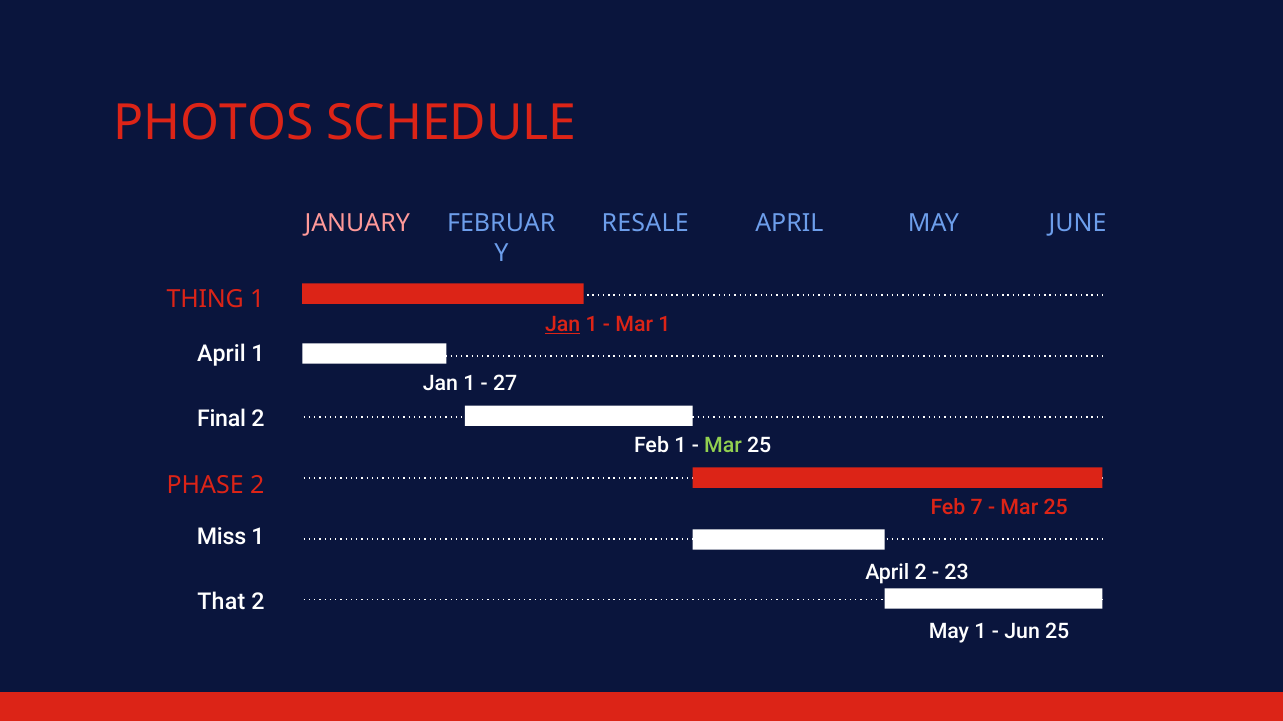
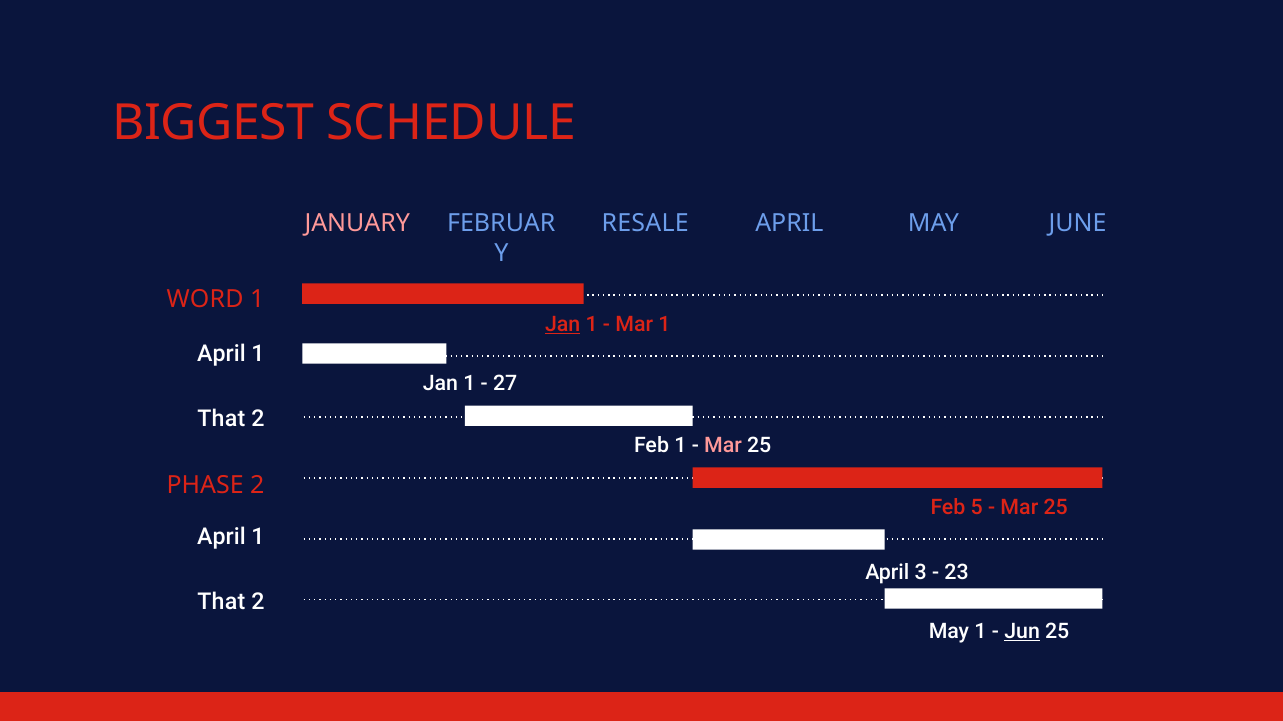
PHOTOS: PHOTOS -> BIGGEST
THING: THING -> WORD
Final at (222, 419): Final -> That
Mar at (723, 446) colour: light green -> pink
7: 7 -> 5
Miss at (222, 537): Miss -> April
April 2: 2 -> 3
Jun underline: none -> present
